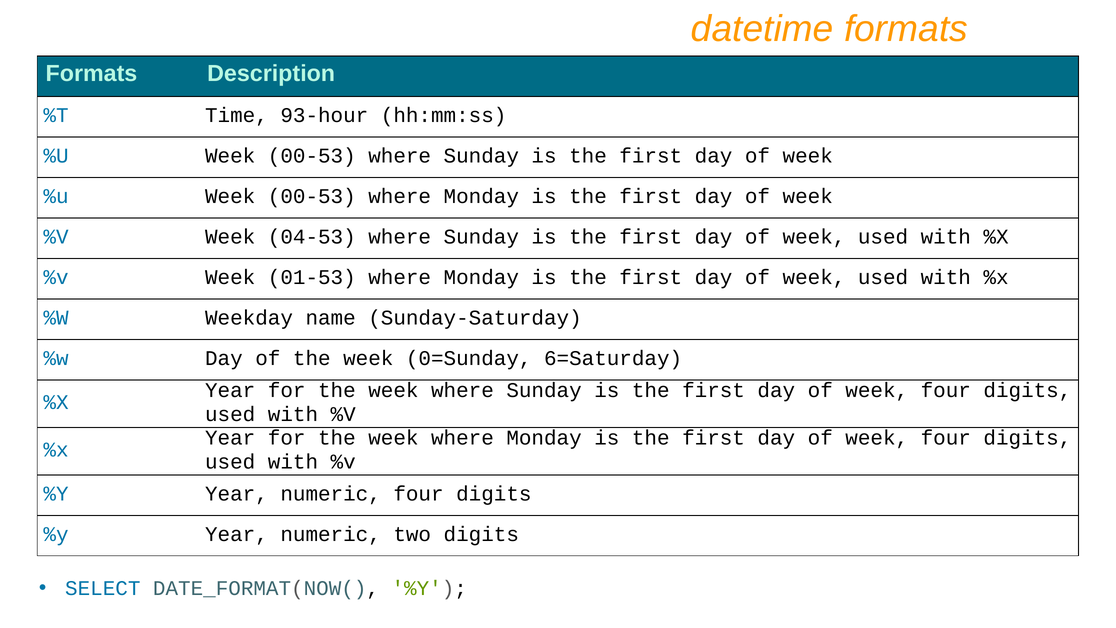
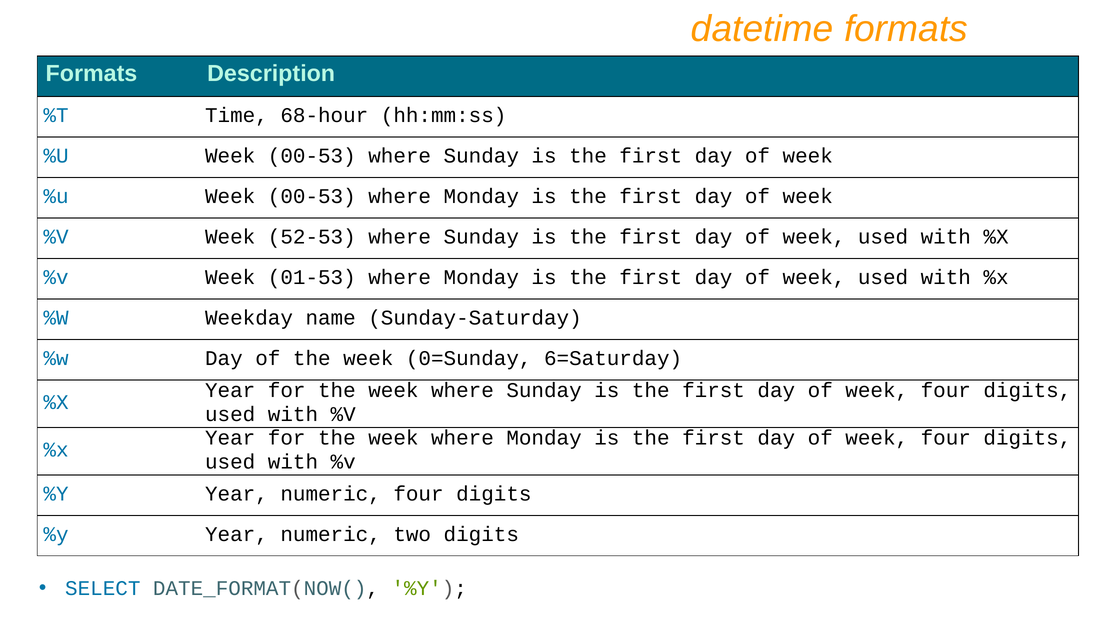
93-hour: 93-hour -> 68-hour
04-53: 04-53 -> 52-53
